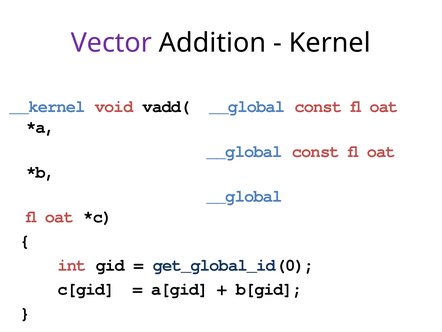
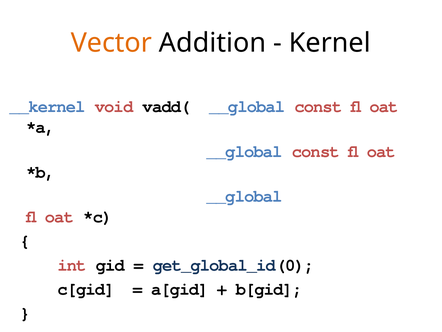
Vector colour: purple -> orange
